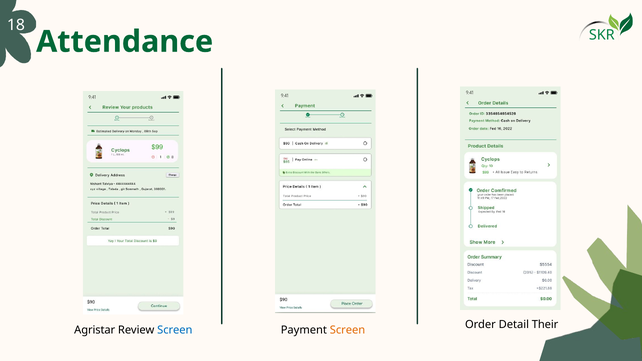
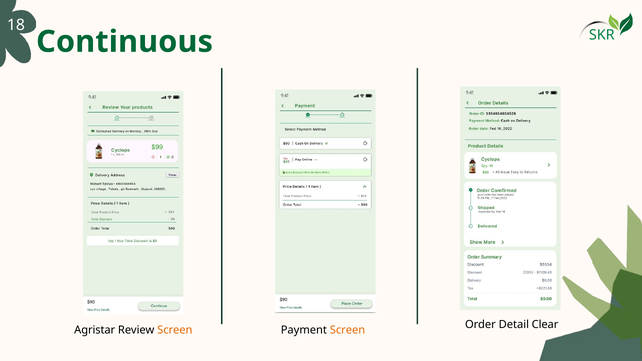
Attendance: Attendance -> Continuous
Screen at (175, 330) colour: blue -> orange
Their: Their -> Clear
